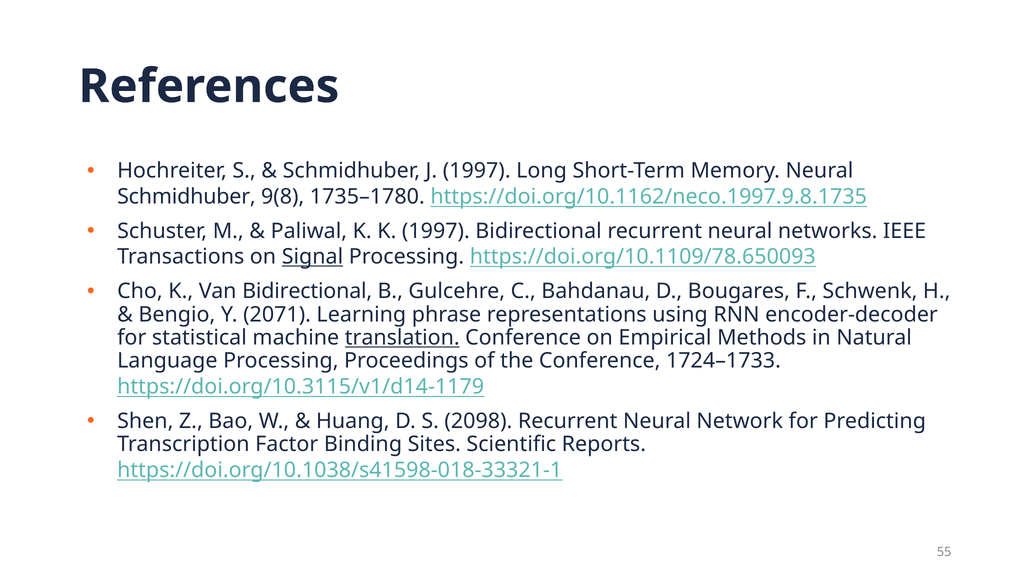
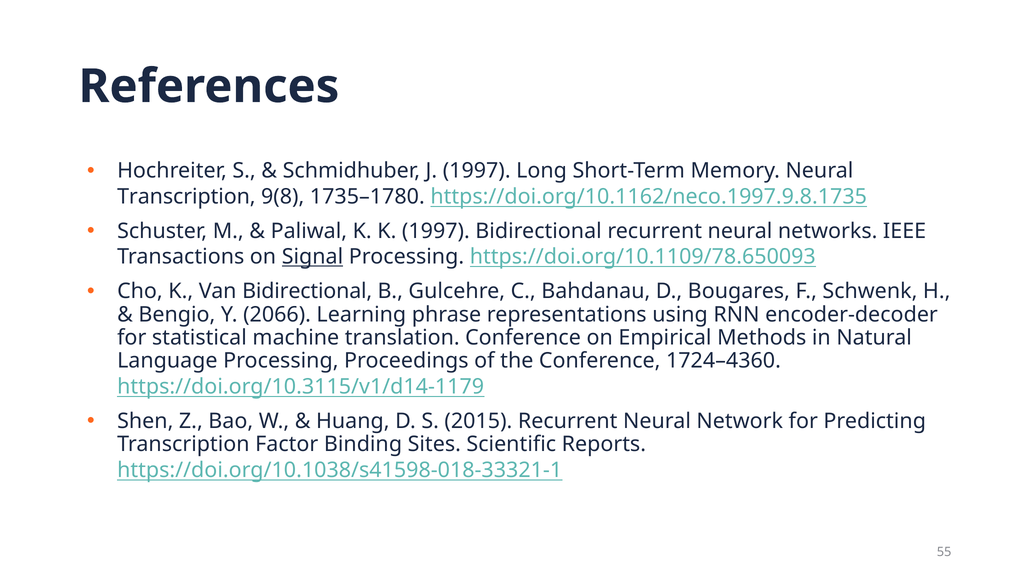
Schmidhuber at (186, 197): Schmidhuber -> Transcription
2071: 2071 -> 2066
translation underline: present -> none
1724–1733: 1724–1733 -> 1724–4360
2098: 2098 -> 2015
